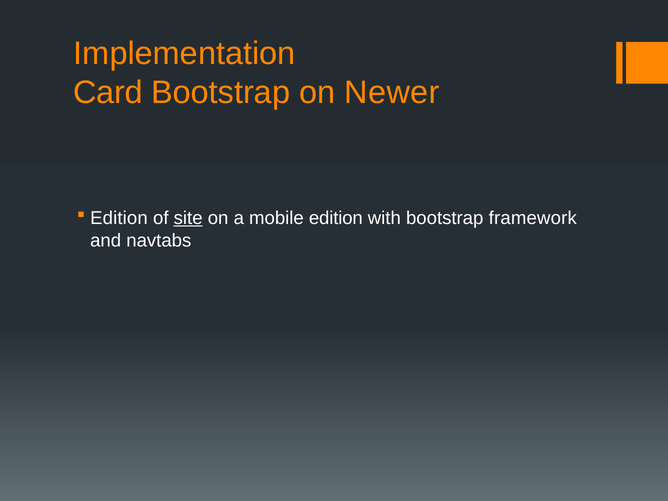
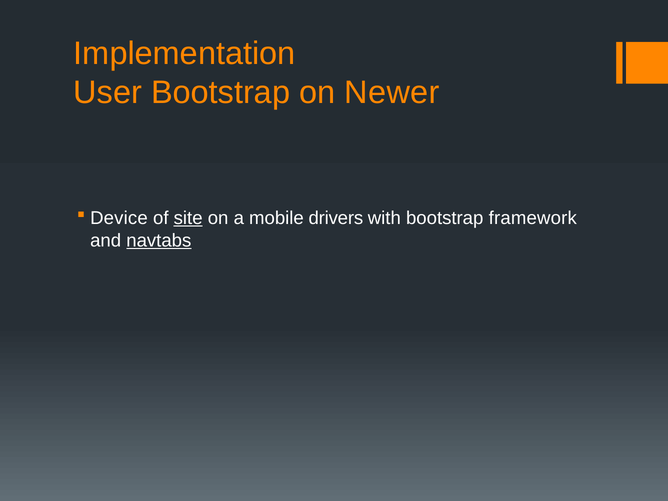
Card: Card -> User
Edition at (119, 218): Edition -> Device
mobile edition: edition -> drivers
navtabs underline: none -> present
